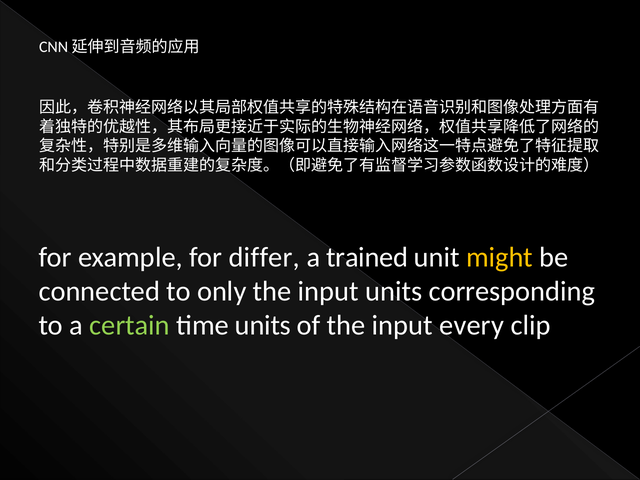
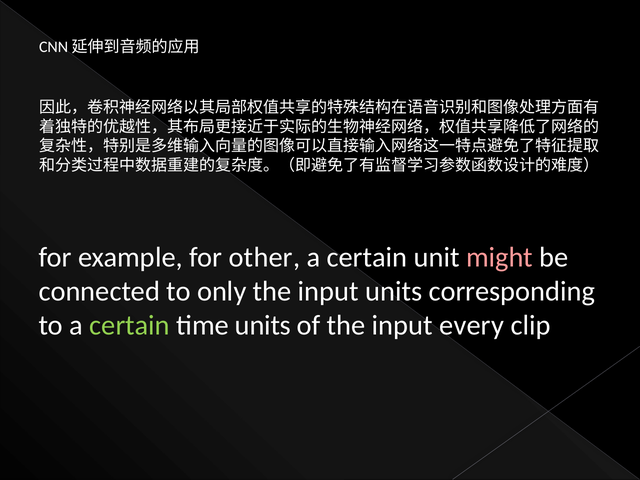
differ: differ -> other
trained at (367, 257): trained -> certain
might colour: yellow -> pink
